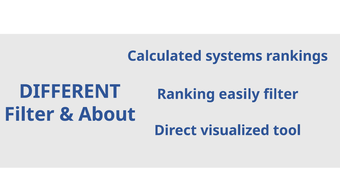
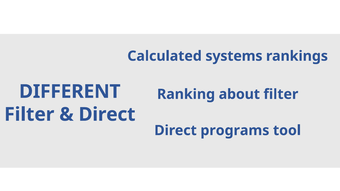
easily: easily -> about
About at (107, 115): About -> Direct
visualized: visualized -> programs
